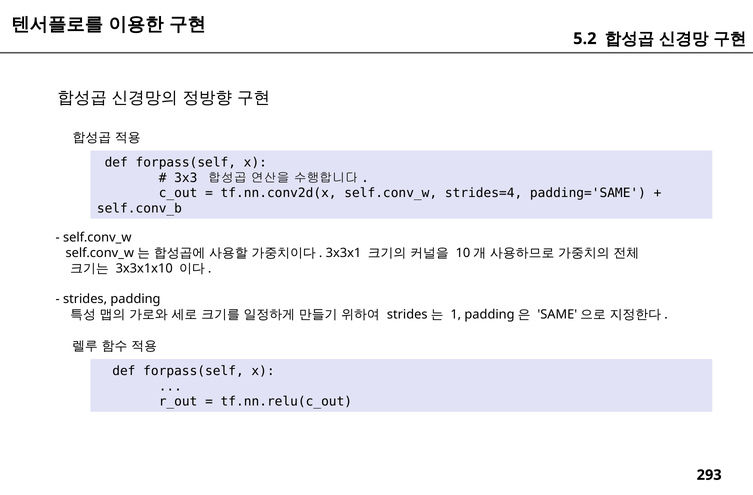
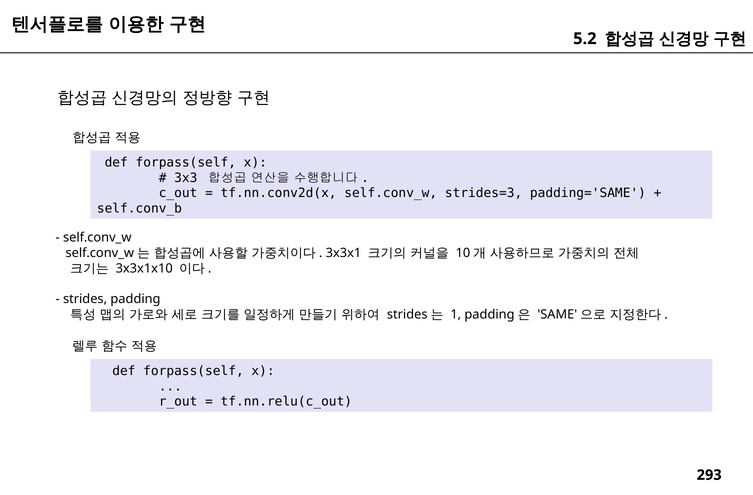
strides=4: strides=4 -> strides=3
